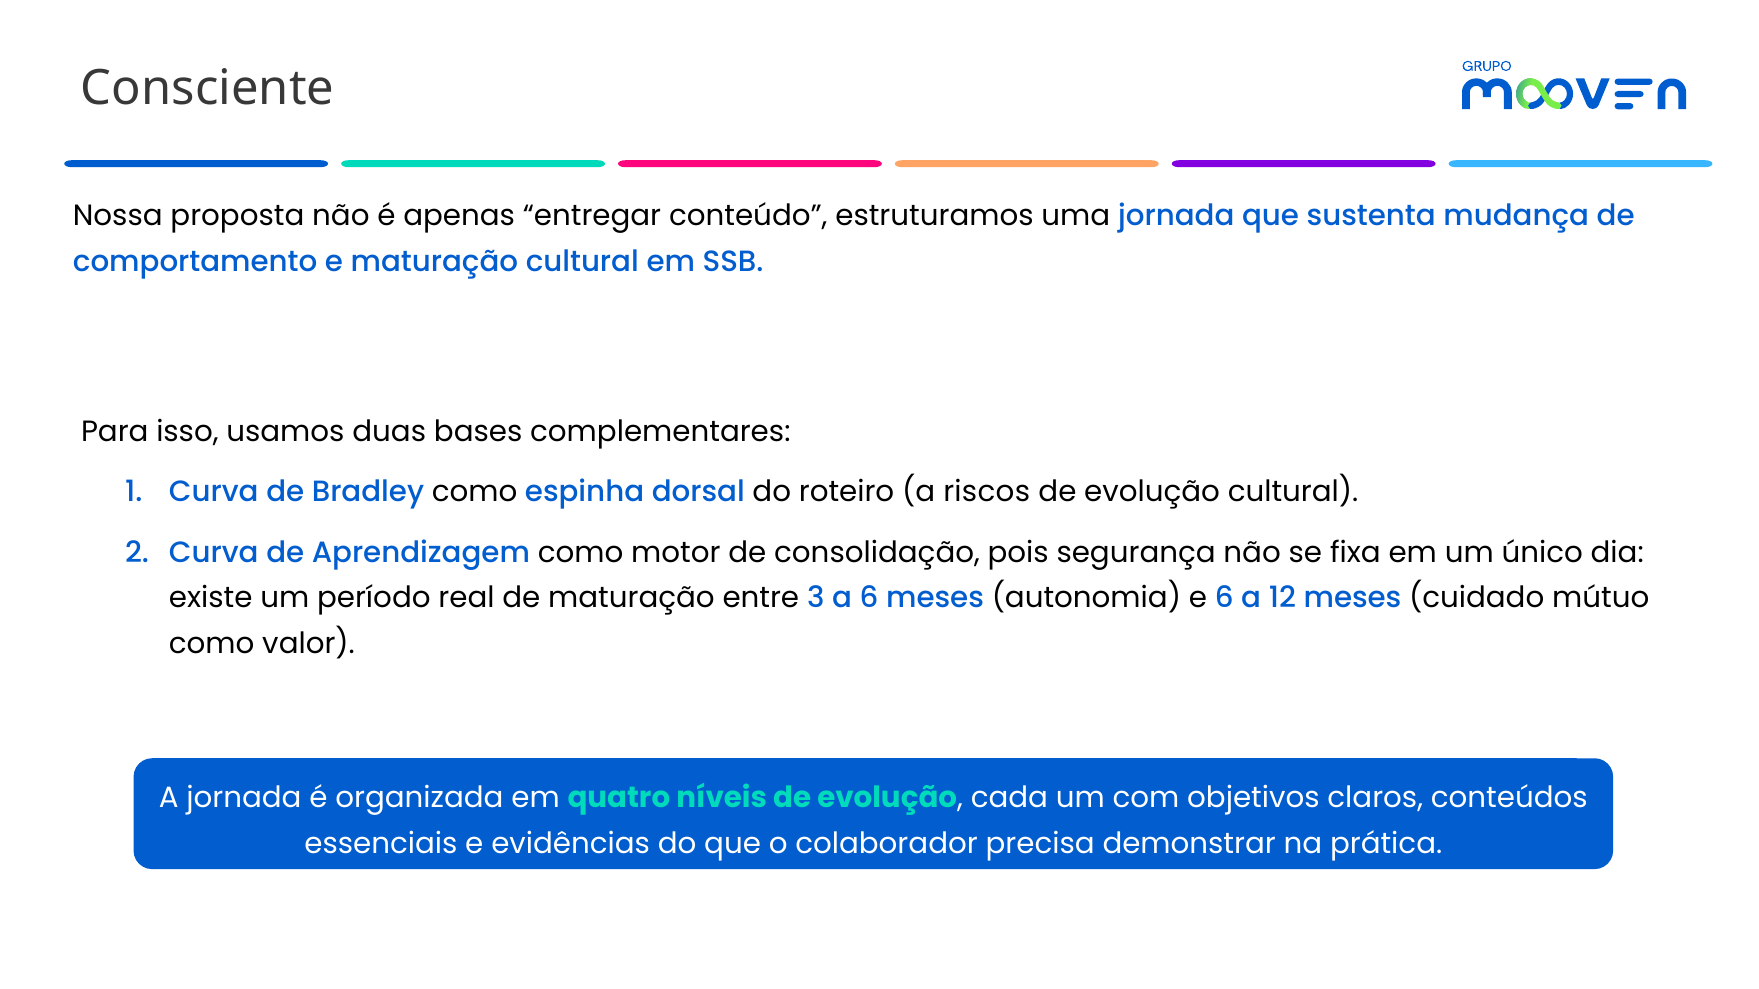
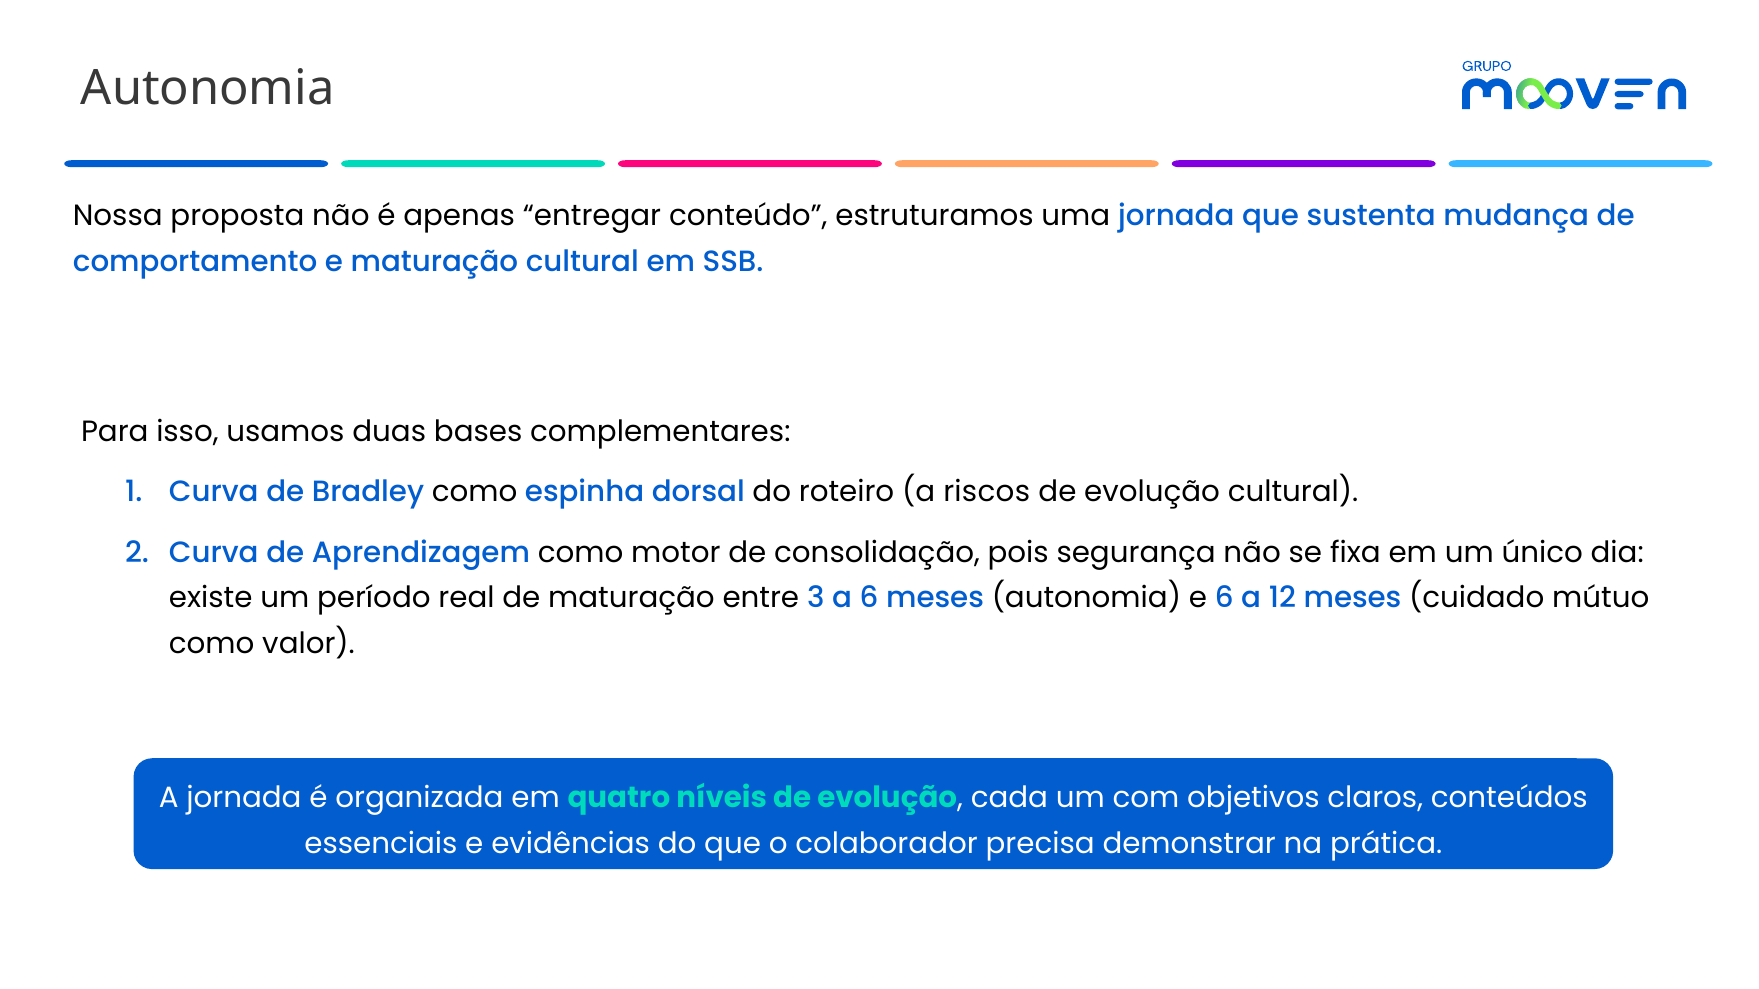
Consciente at (208, 88): Consciente -> Autonomia
